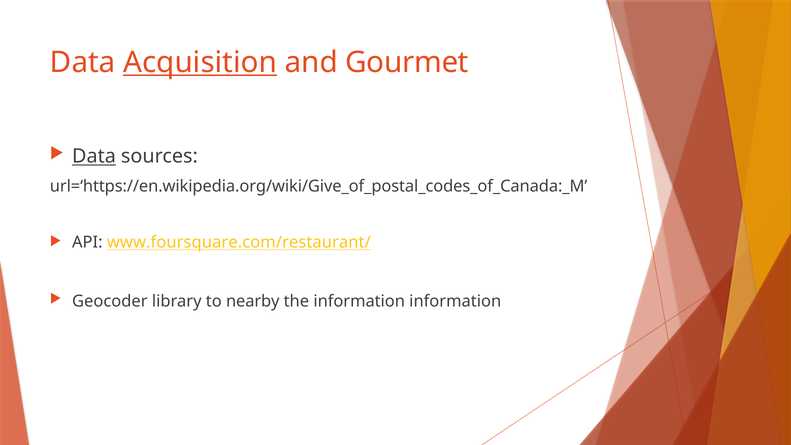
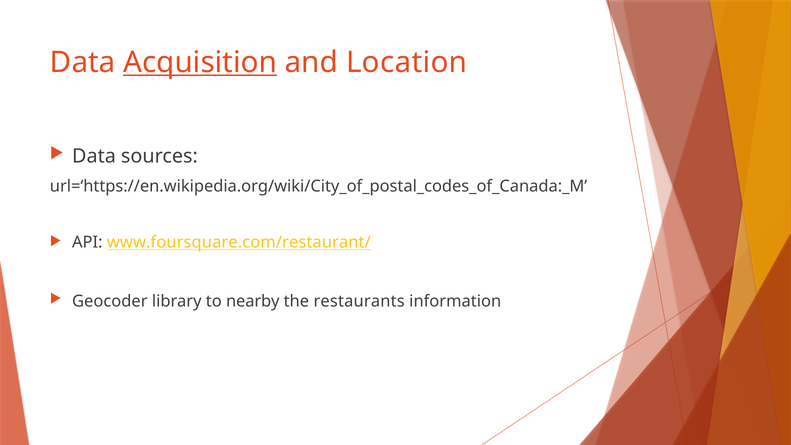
Gourmet: Gourmet -> Location
Data at (94, 156) underline: present -> none
url=‘https://en.wikipedia.org/wiki/Give_of_postal_codes_of_Canada:_M: url=‘https://en.wikipedia.org/wiki/Give_of_postal_codes_of_Canada:_M -> url=‘https://en.wikipedia.org/wiki/City_of_postal_codes_of_Canada:_M
the information: information -> restaurants
